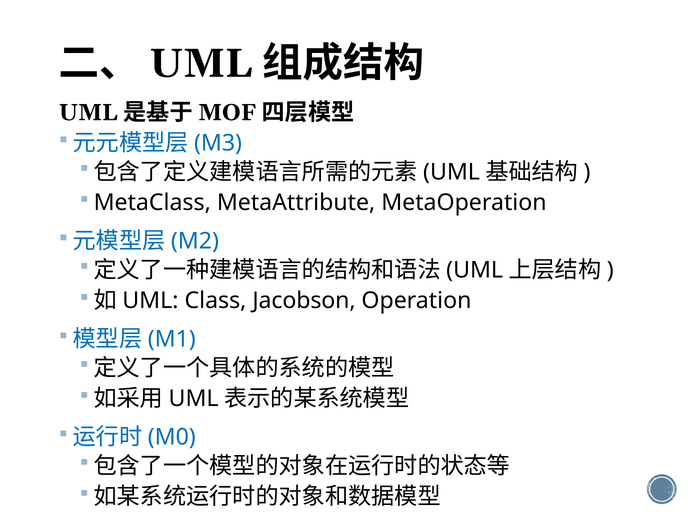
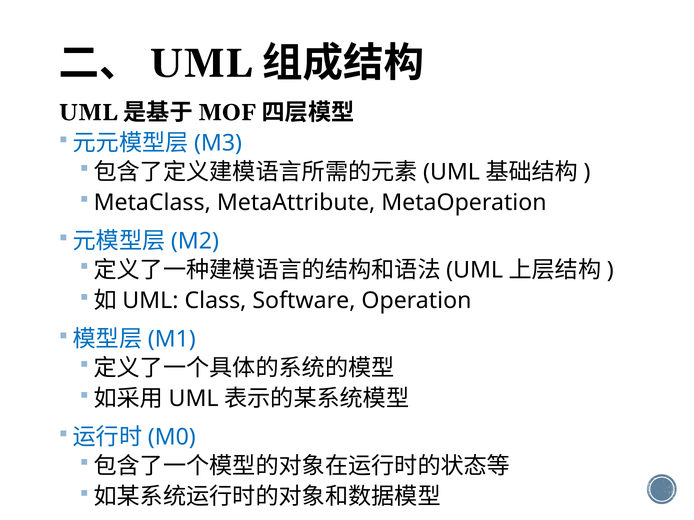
Jacobson: Jacobson -> Software
